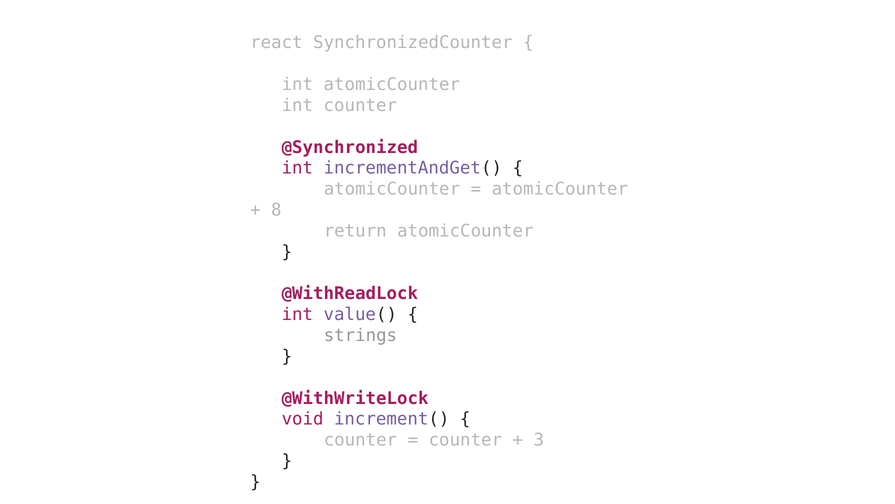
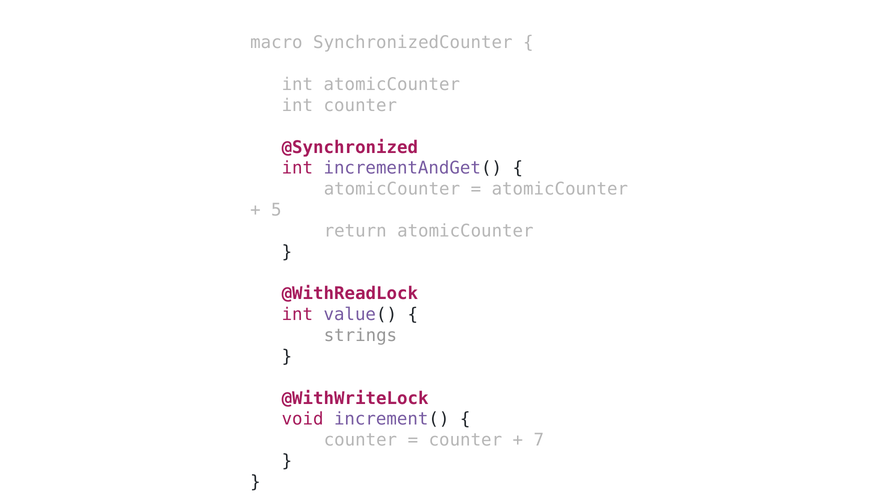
react: react -> macro
8: 8 -> 5
3: 3 -> 7
